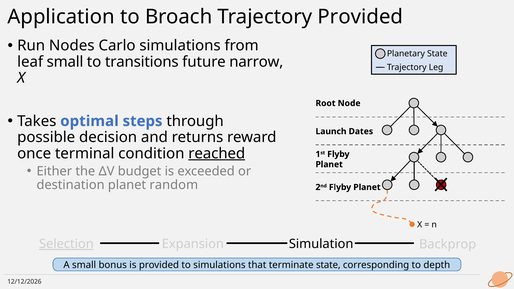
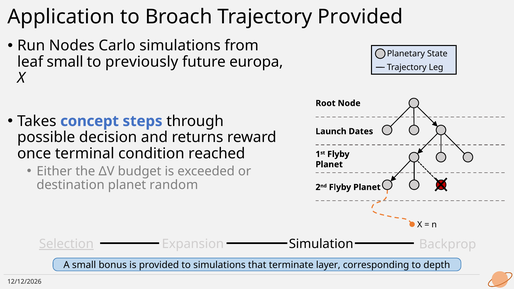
transitions: transitions -> previously
narrow: narrow -> europa
optimal: optimal -> concept
reached underline: present -> none
terminate state: state -> layer
